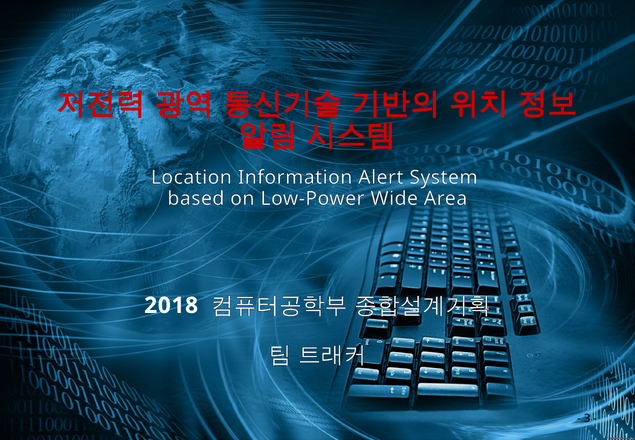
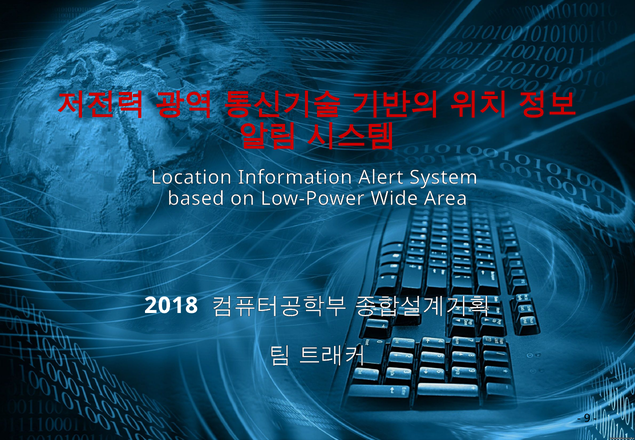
3: 3 -> 9
